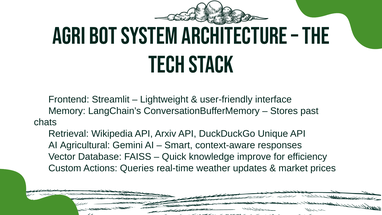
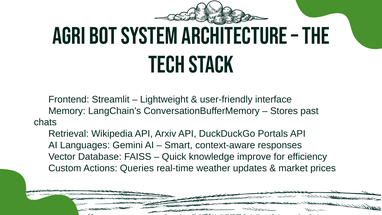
Unique: Unique -> Portals
Agricultural: Agricultural -> Languages
